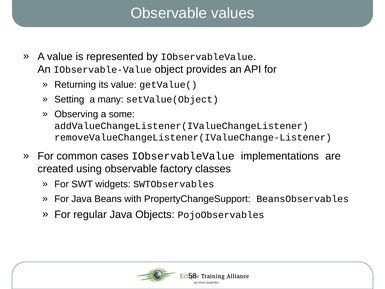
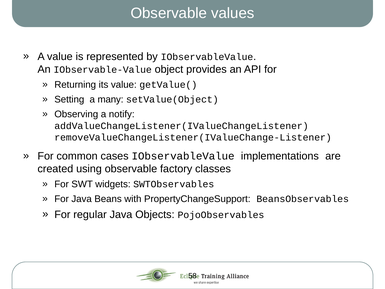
some: some -> notify
